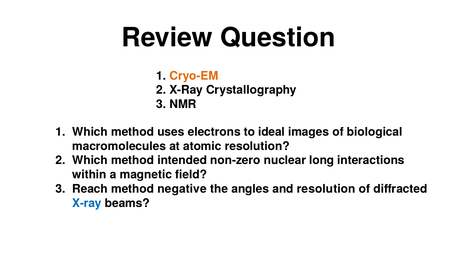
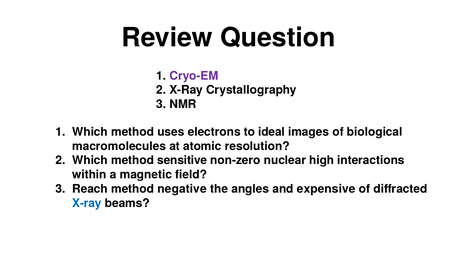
Cryo-EM colour: orange -> purple
intended: intended -> sensitive
long: long -> high
and resolution: resolution -> expensive
